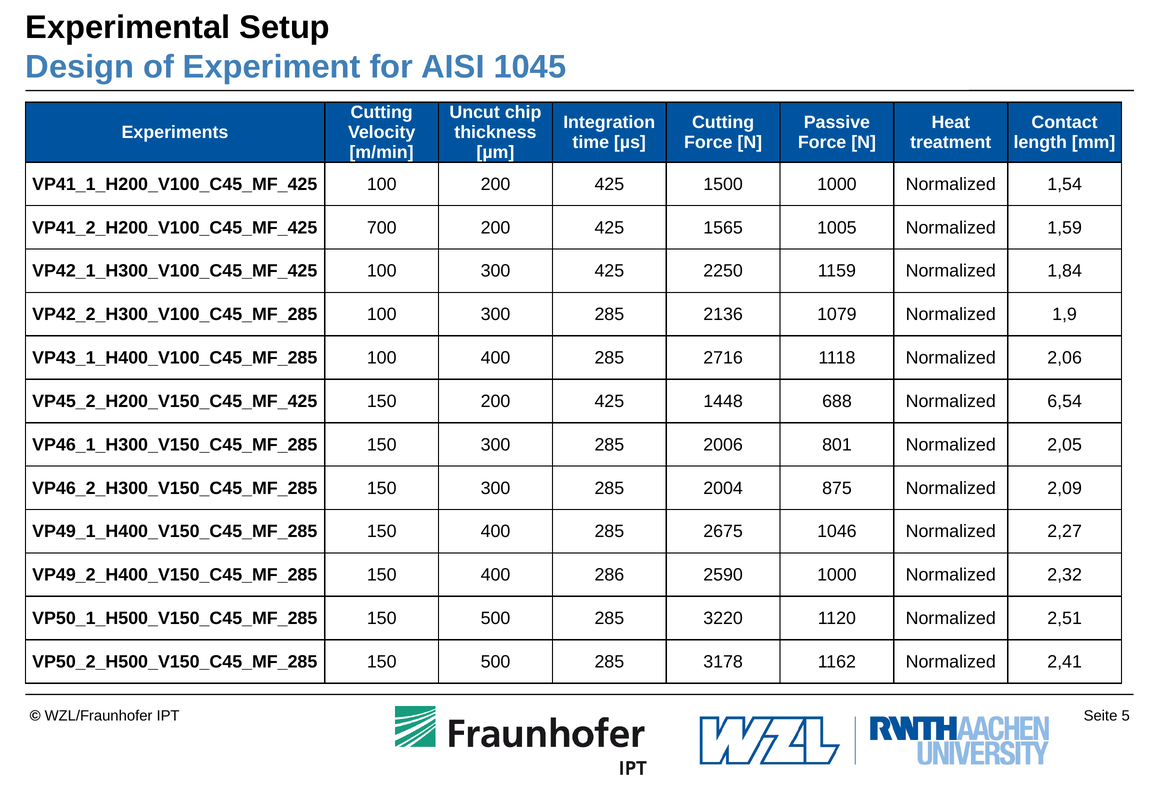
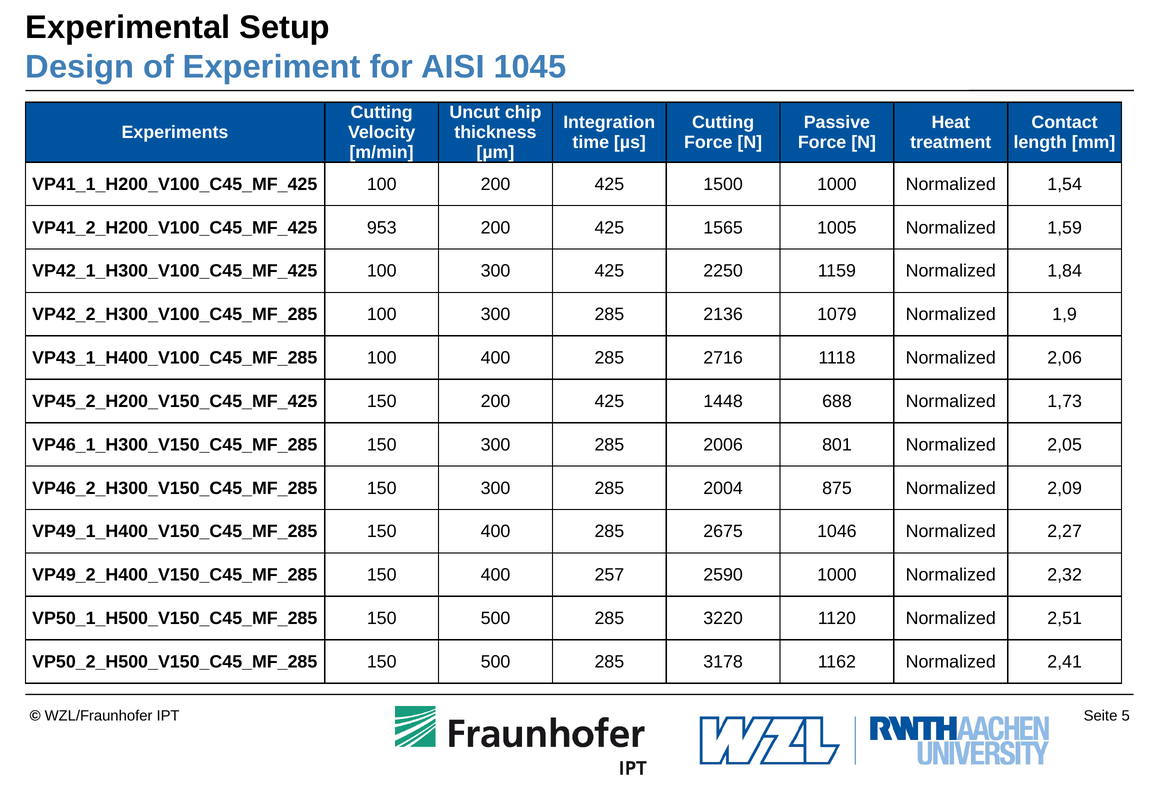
700: 700 -> 953
6,54: 6,54 -> 1,73
286: 286 -> 257
